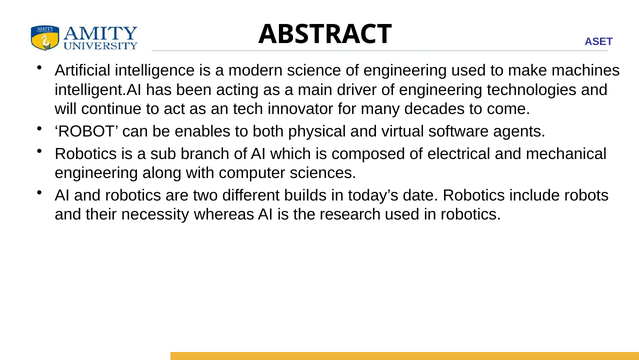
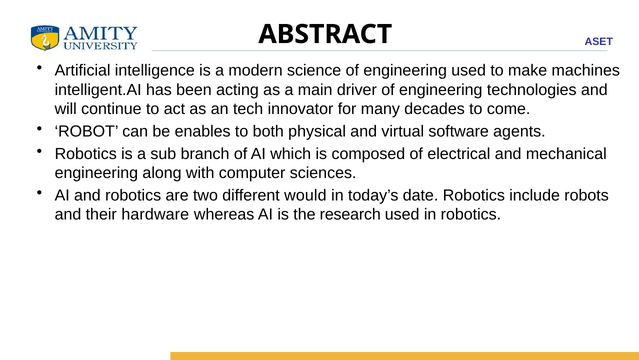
builds: builds -> would
necessity: necessity -> hardware
